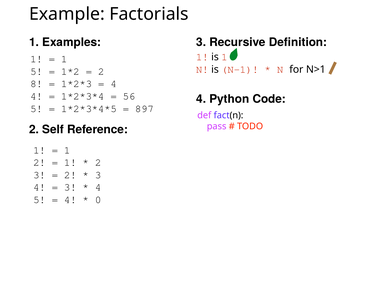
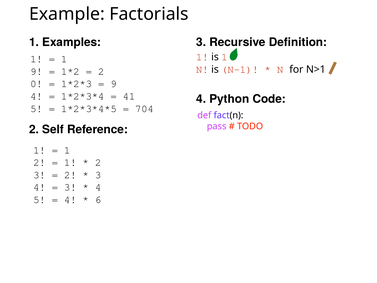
5 at (36, 71): 5 -> 9
8: 8 -> 0
4 at (114, 84): 4 -> 9
56: 56 -> 41
897: 897 -> 704
0: 0 -> 6
